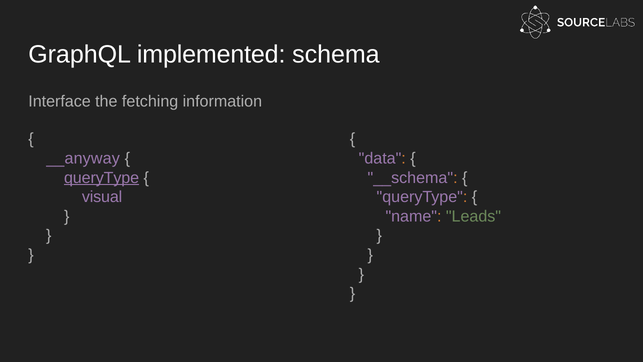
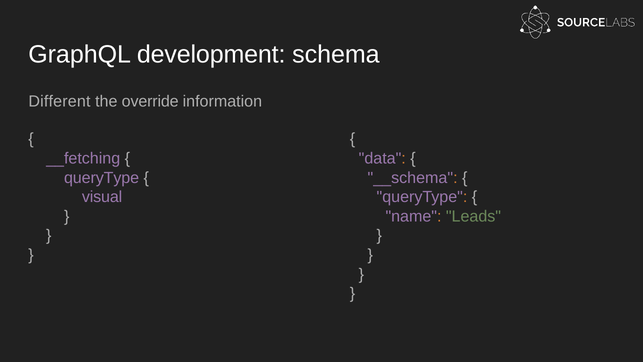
implemented: implemented -> development
Interface: Interface -> Different
fetching: fetching -> override
__anyway: __anyway -> __fetching
queryType at (102, 178) underline: present -> none
